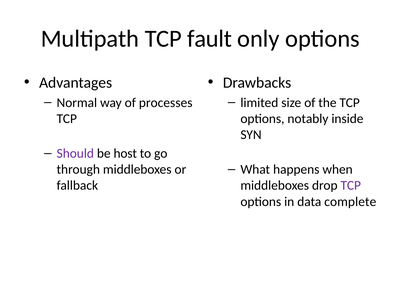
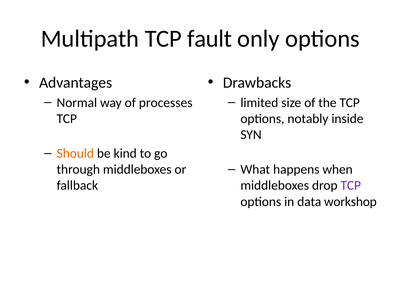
Should colour: purple -> orange
host: host -> kind
complete: complete -> workshop
